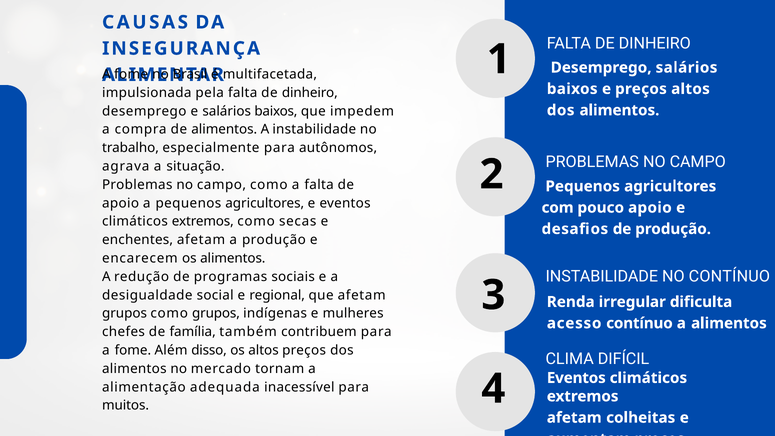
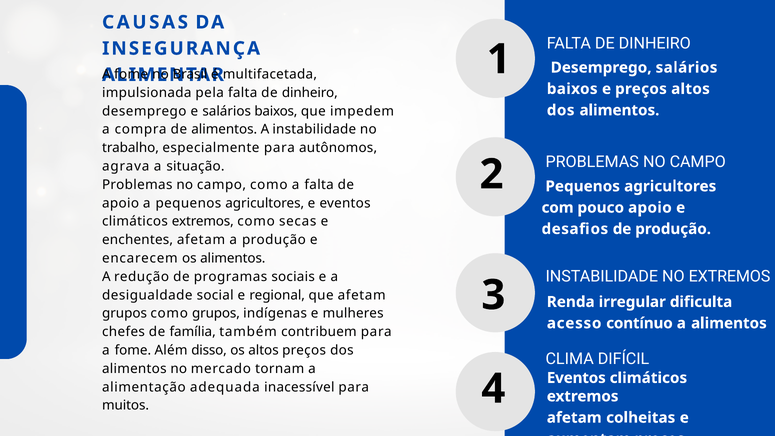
NO CONTÍNUO: CONTÍNUO -> EXTREMOS
